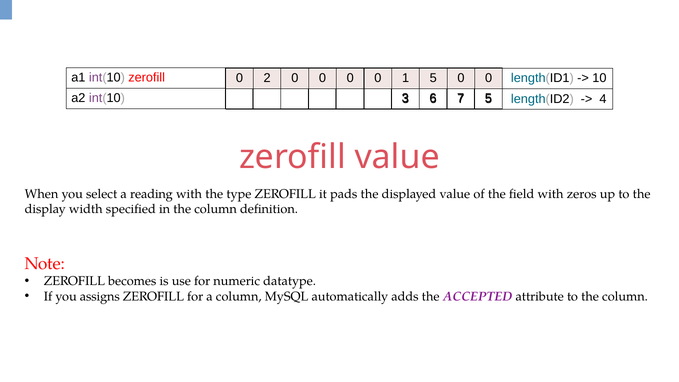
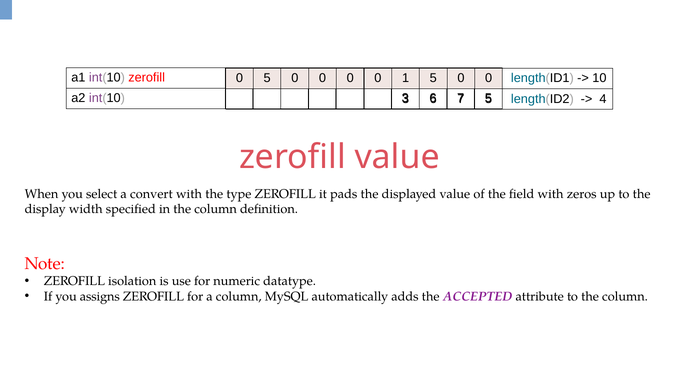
0 2: 2 -> 5
reading: reading -> convert
becomes: becomes -> isolation
